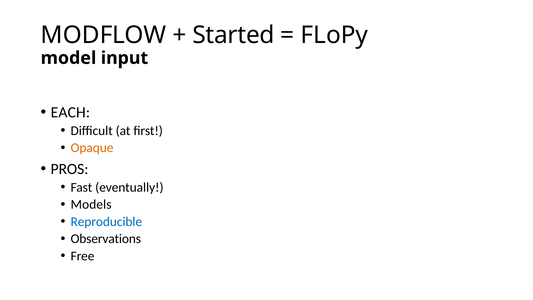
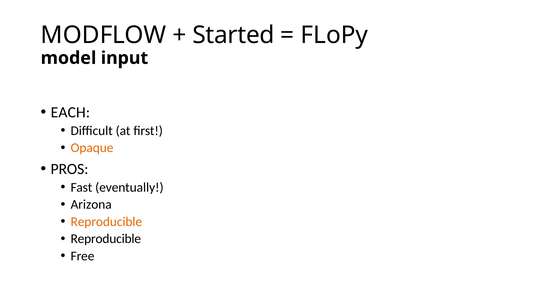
Models: Models -> Arizona
Reproducible at (106, 222) colour: blue -> orange
Observations at (106, 239): Observations -> Reproducible
